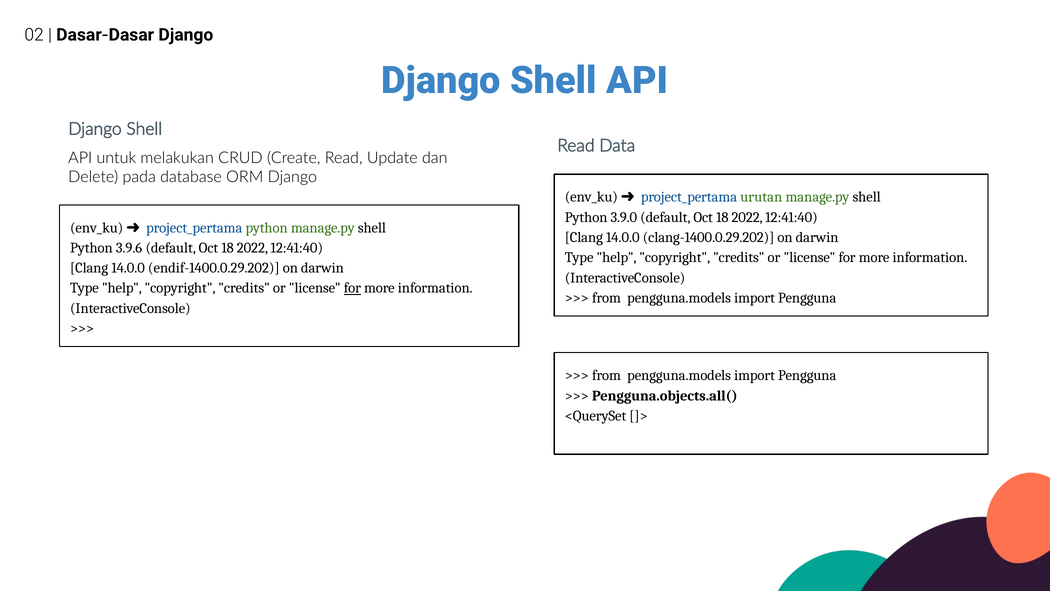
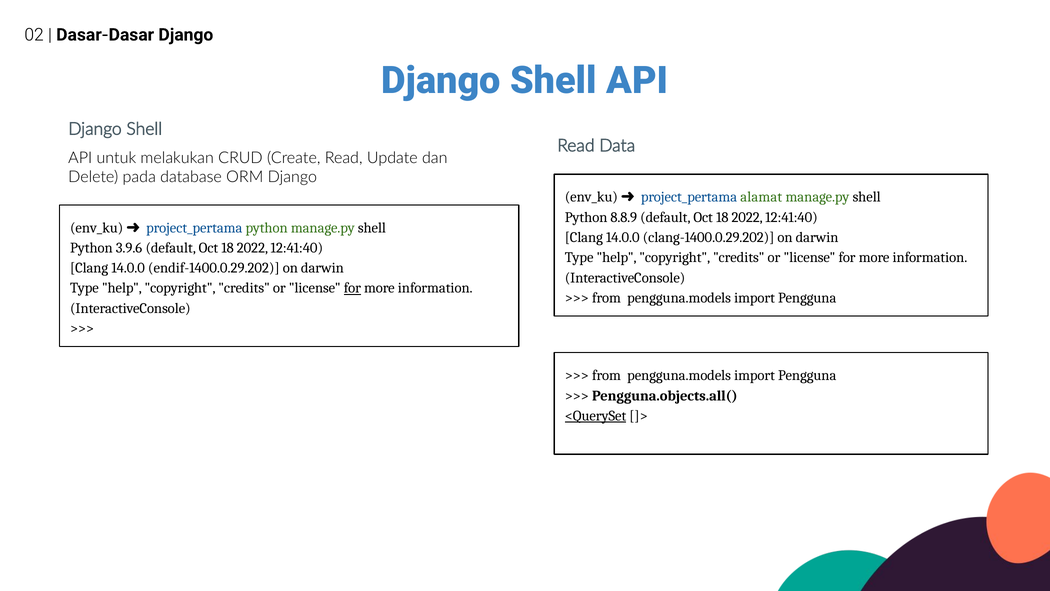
urutan: urutan -> alamat
3.9.0: 3.9.0 -> 8.8.9
<QuerySet underline: none -> present
